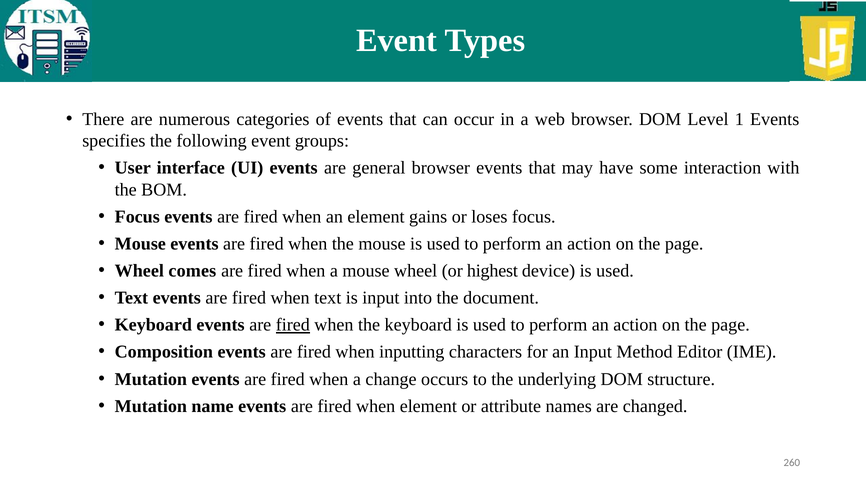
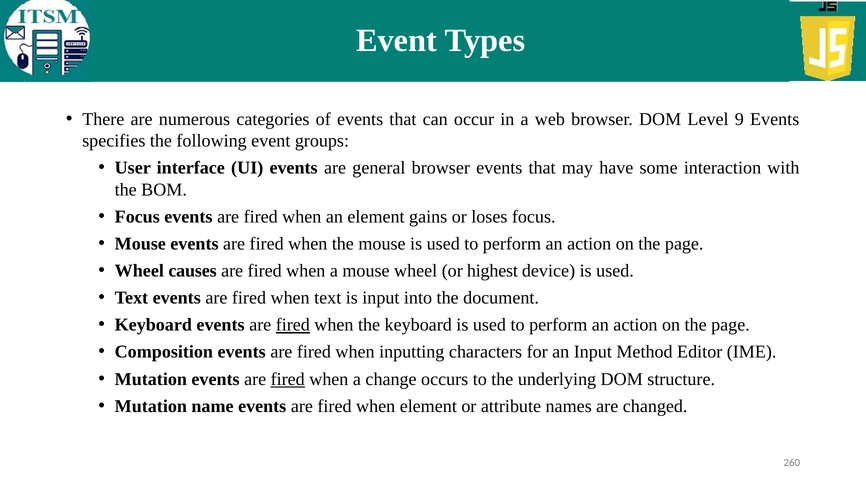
1: 1 -> 9
comes: comes -> causes
fired at (288, 379) underline: none -> present
